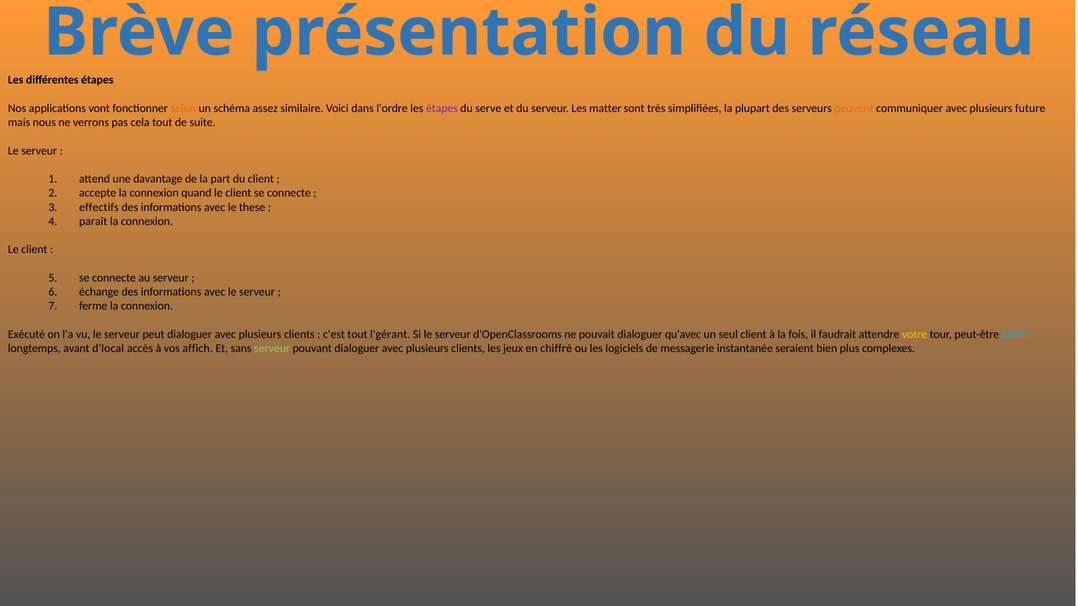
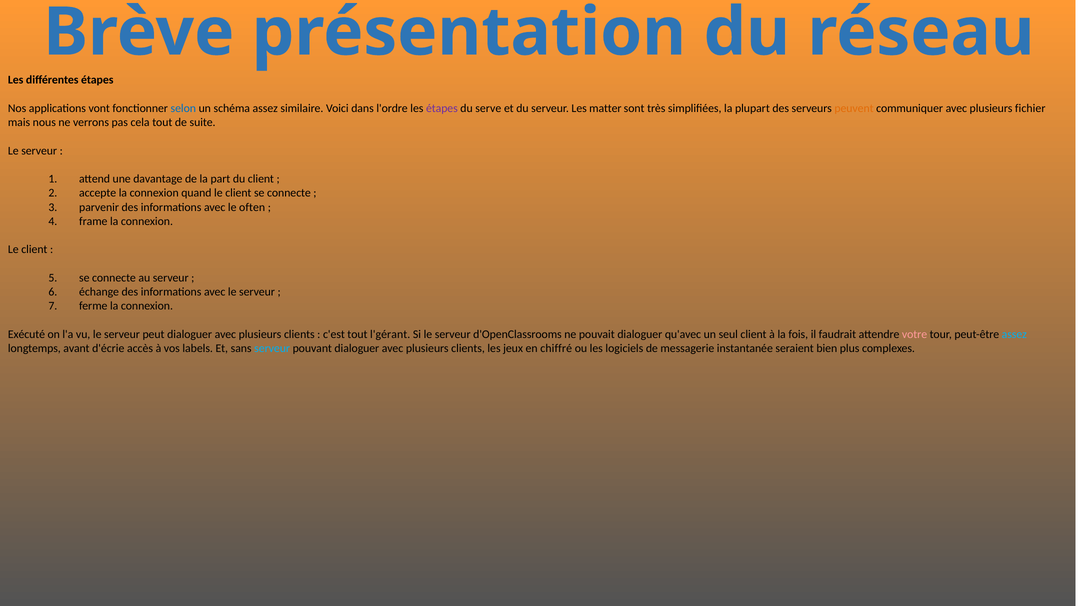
selon colour: orange -> blue
future: future -> fichier
effectifs: effectifs -> parvenir
these: these -> often
paraît: paraît -> frame
votre colour: yellow -> pink
d'local: d'local -> d'écrie
affich: affich -> labels
serveur at (272, 349) colour: light green -> light blue
